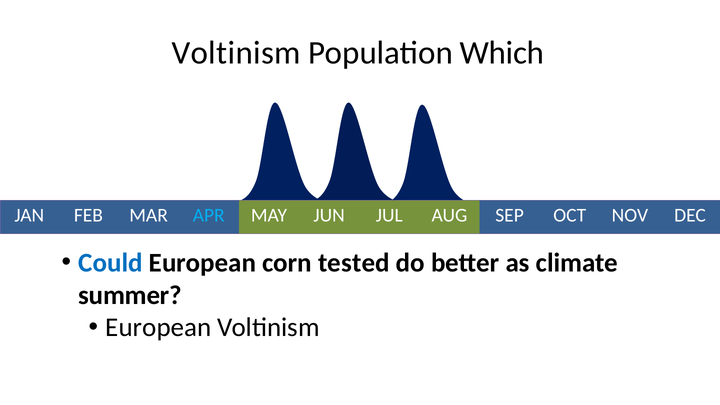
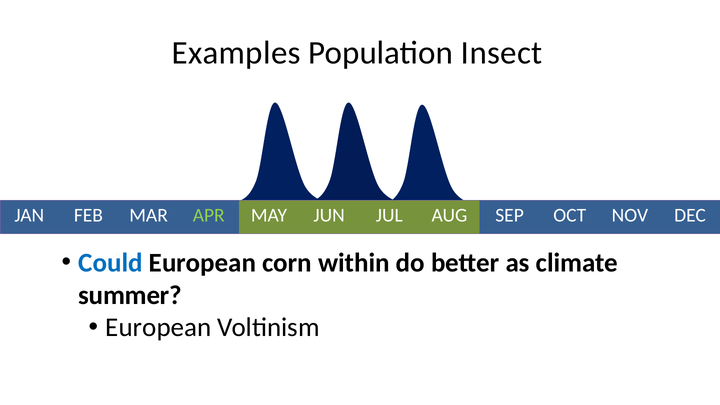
Voltinism at (236, 53): Voltinism -> Examples
Which: Which -> Insect
APR colour: light blue -> light green
tested: tested -> within
